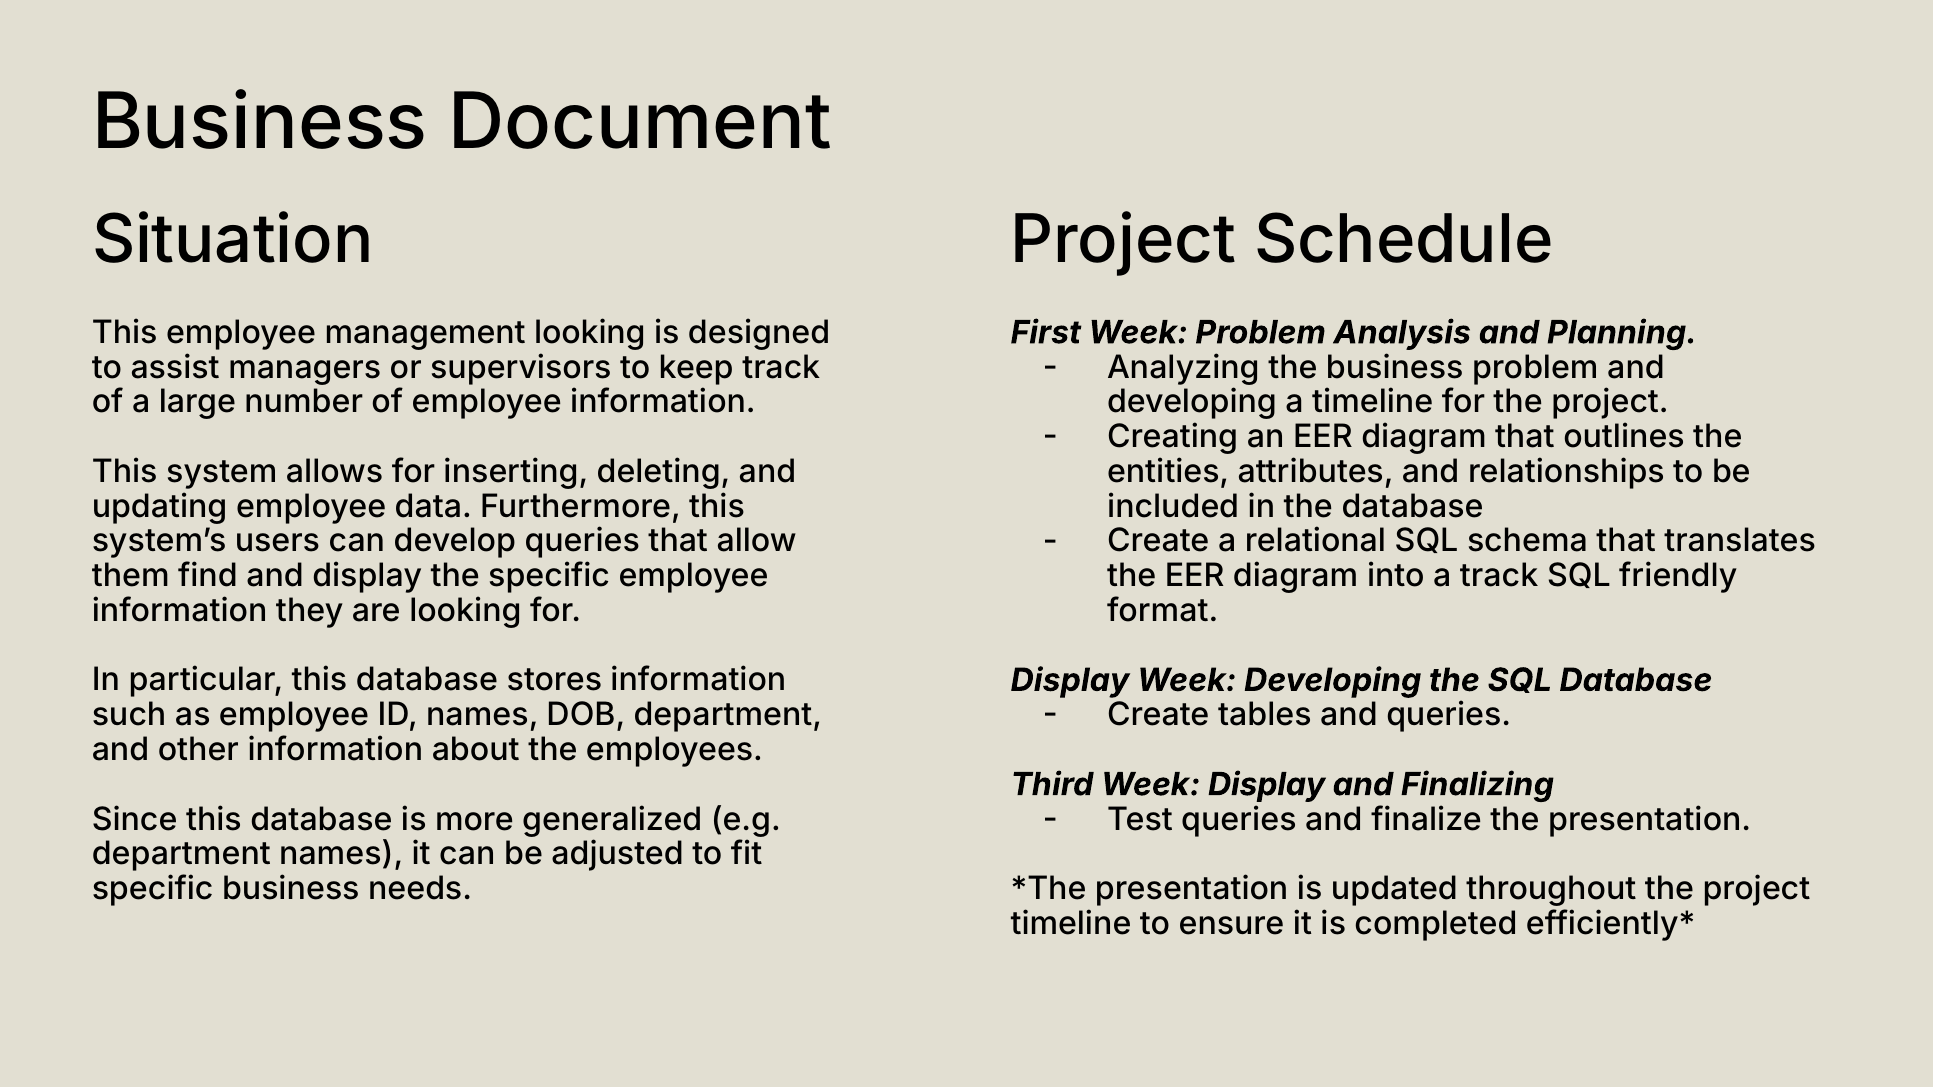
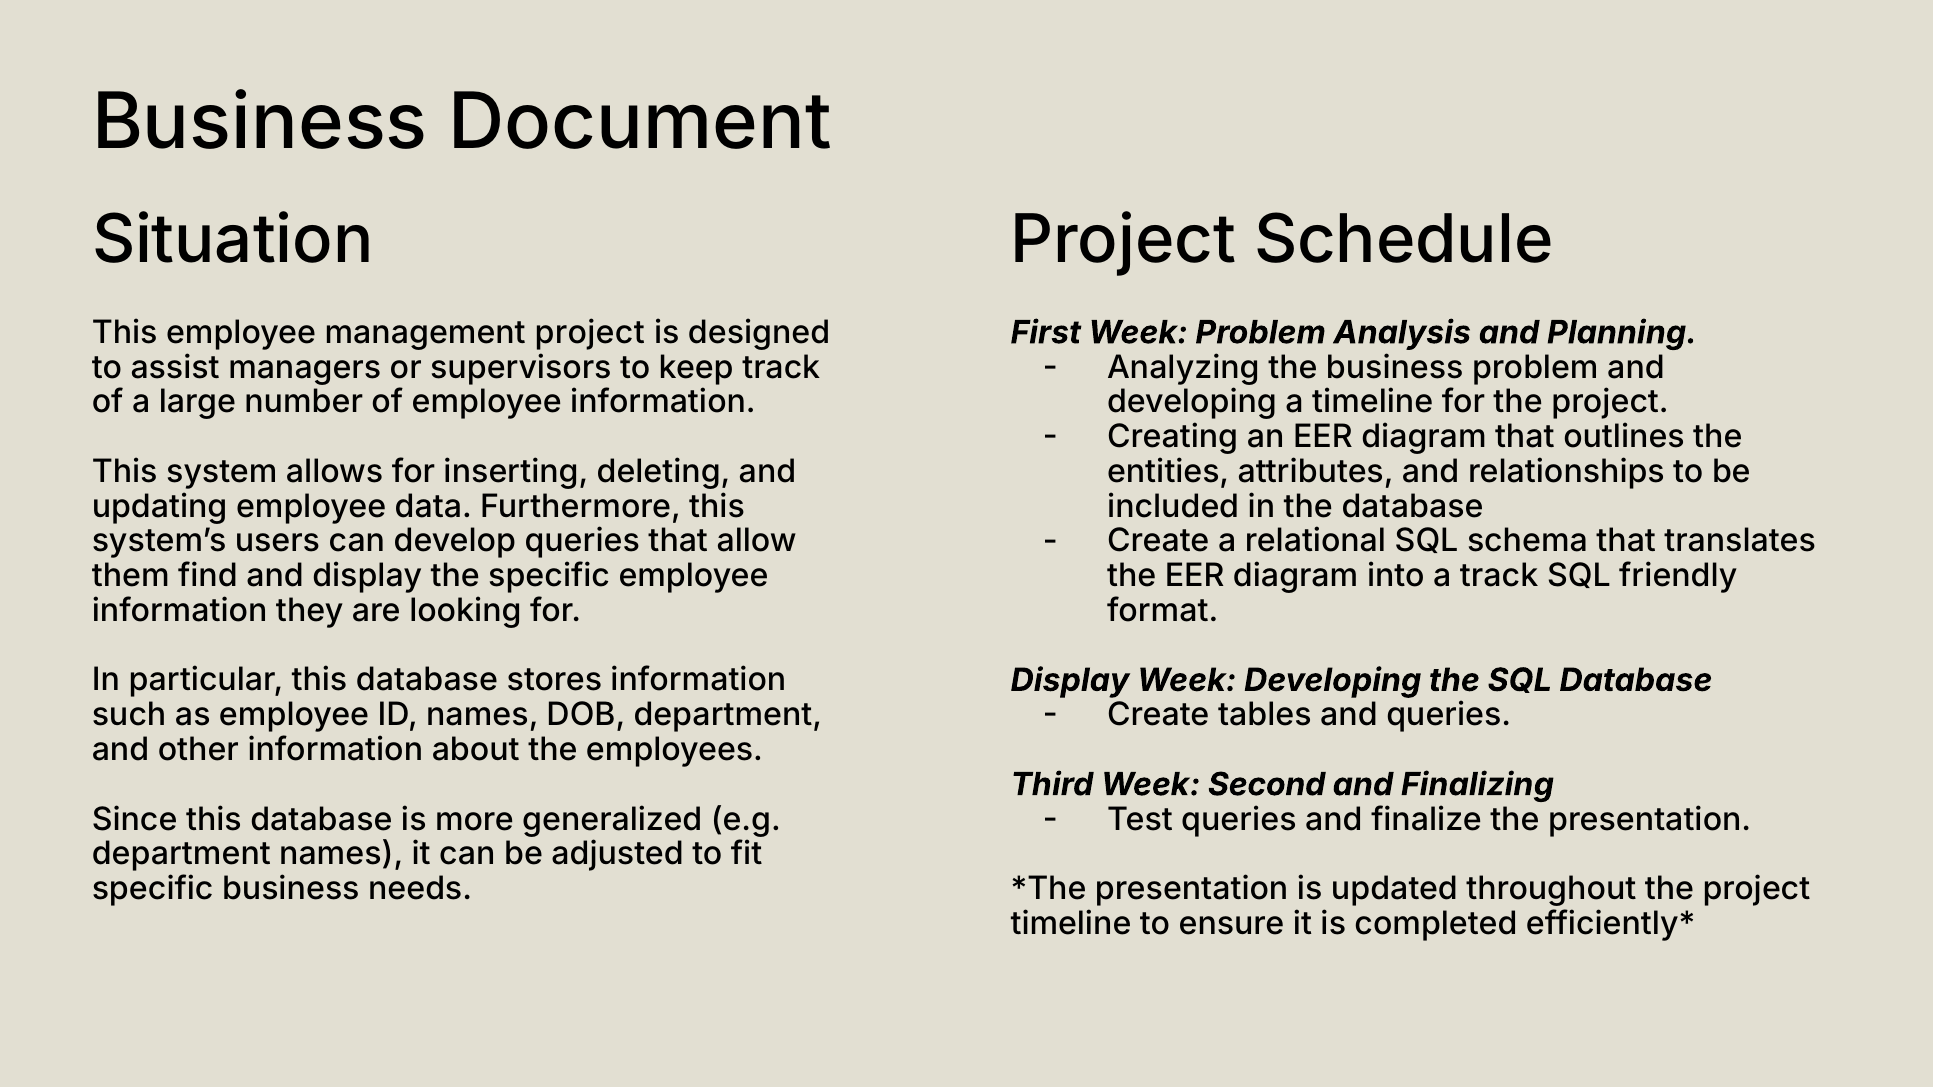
management looking: looking -> project
Week Display: Display -> Second
